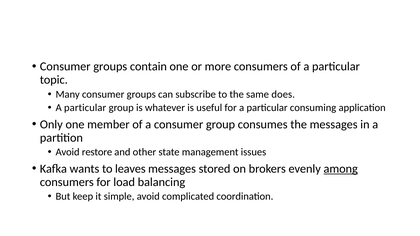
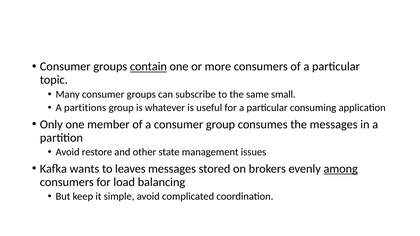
contain underline: none -> present
does: does -> small
particular at (85, 108): particular -> partitions
